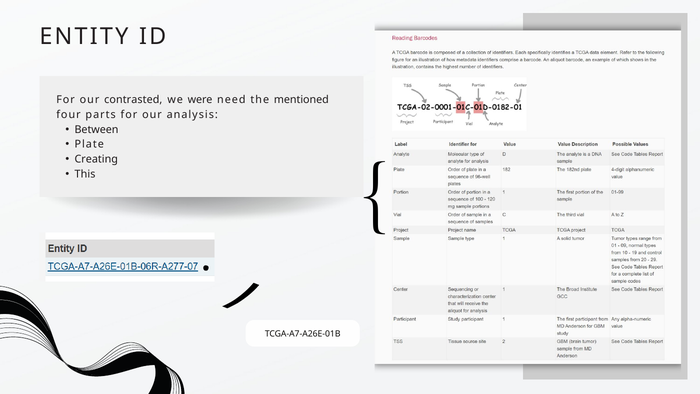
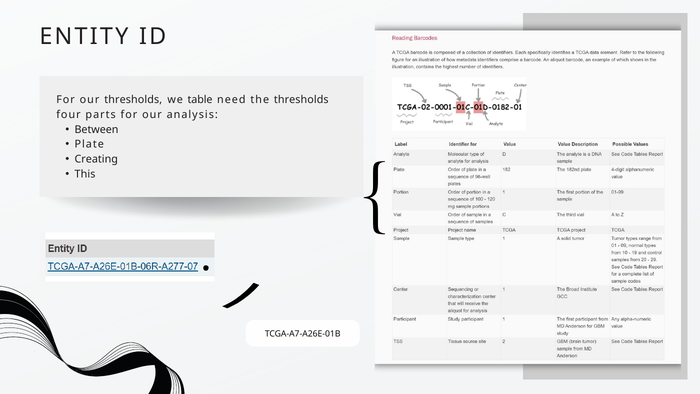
our contrasted: contrasted -> thresholds
were: were -> table
the mentioned: mentioned -> thresholds
